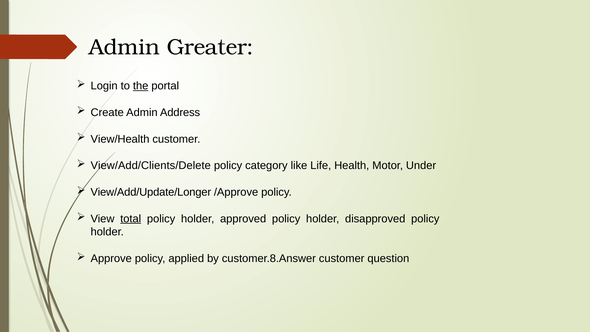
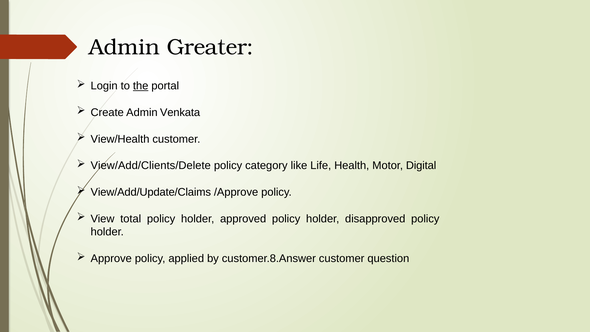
Address: Address -> Venkata
Under: Under -> Digital
View/Add/Update/Longer: View/Add/Update/Longer -> View/Add/Update/Claims
total underline: present -> none
